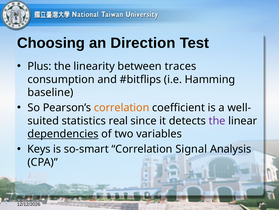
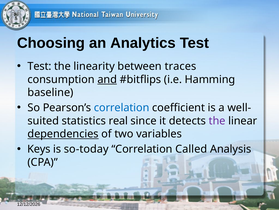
Direction: Direction -> Analytics
Plus at (39, 66): Plus -> Test
and underline: none -> present
correlation at (122, 107) colour: orange -> blue
so-smart: so-smart -> so-today
Signal: Signal -> Called
